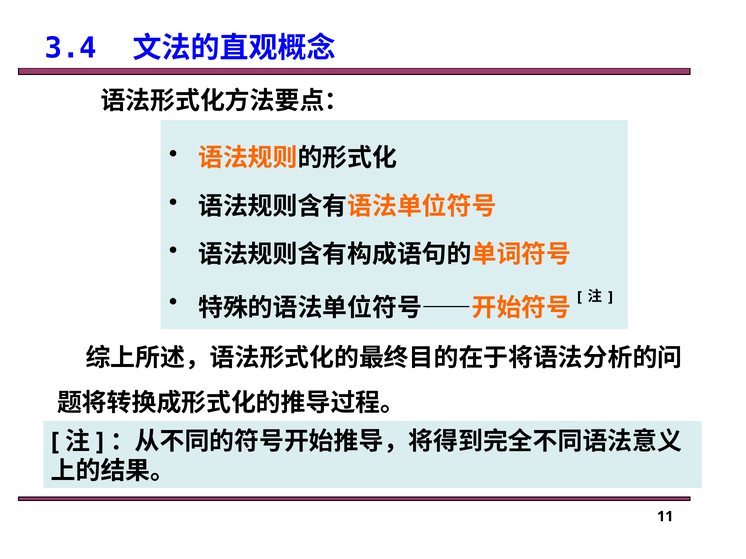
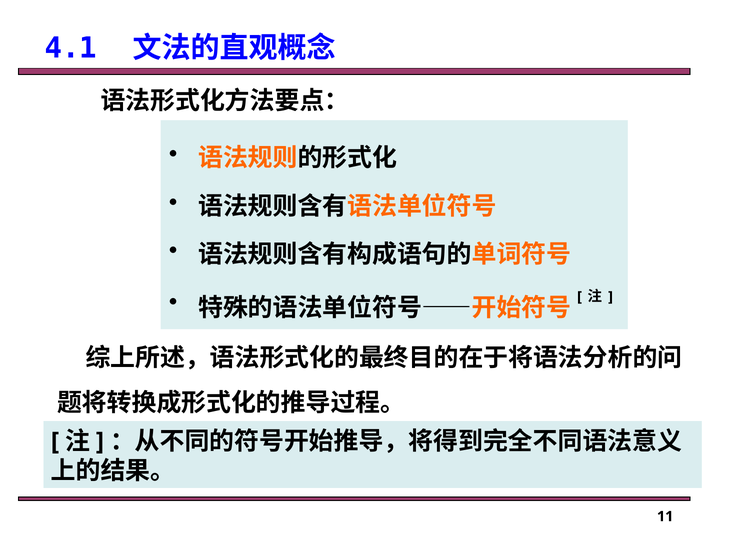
3.4: 3.4 -> 4.1
